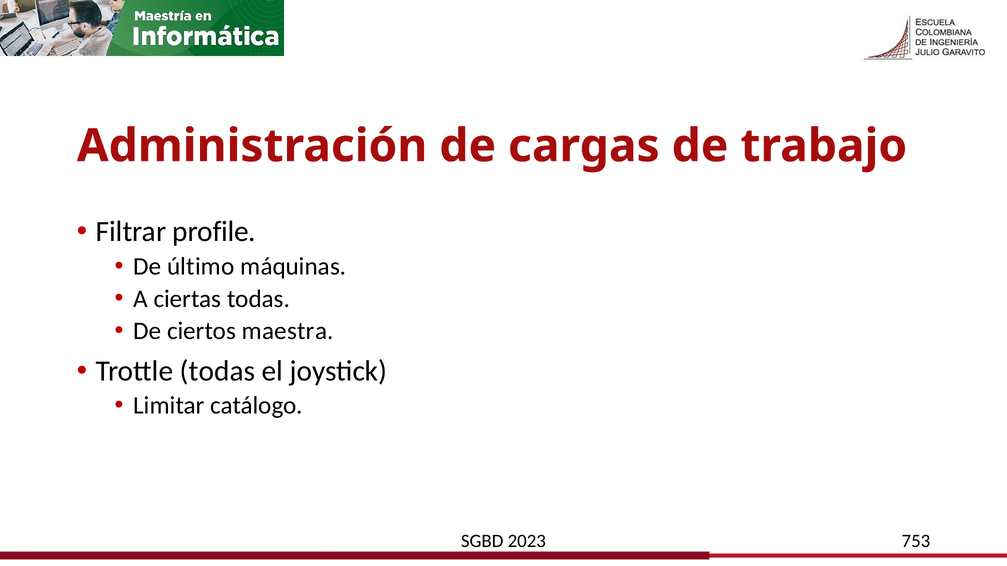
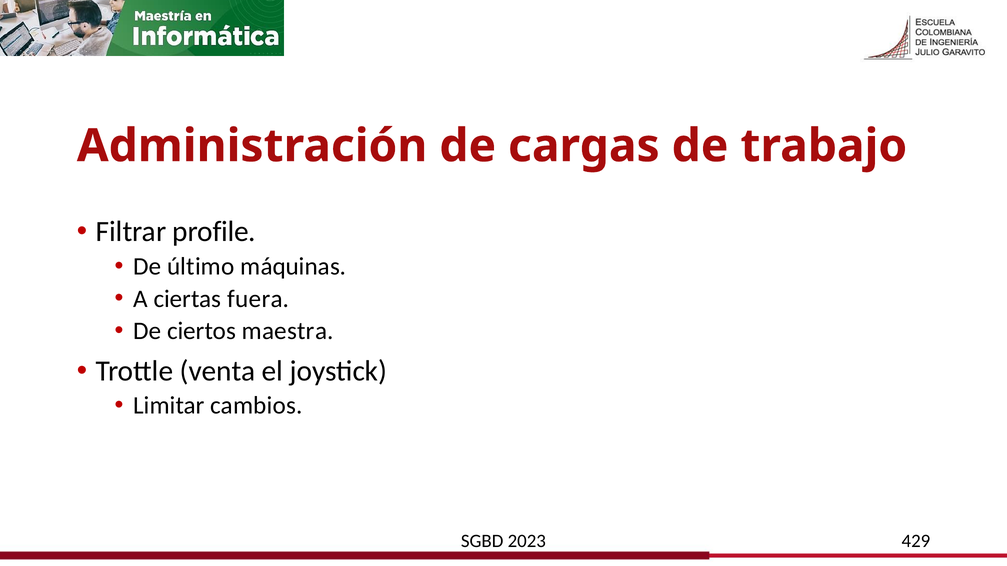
ciertas todas: todas -> fuera
Trottle todas: todas -> venta
catálogo: catálogo -> cambios
753: 753 -> 429
